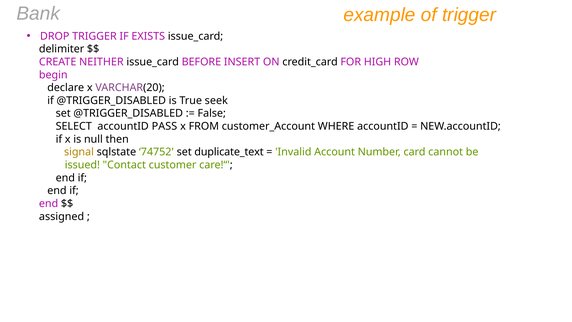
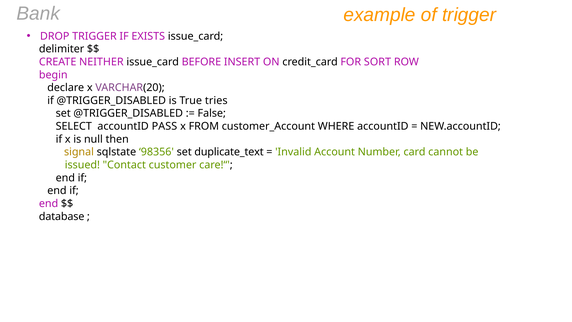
HIGH: HIGH -> SORT
seek: seek -> tries
74752: 74752 -> 98356
assigned: assigned -> database
